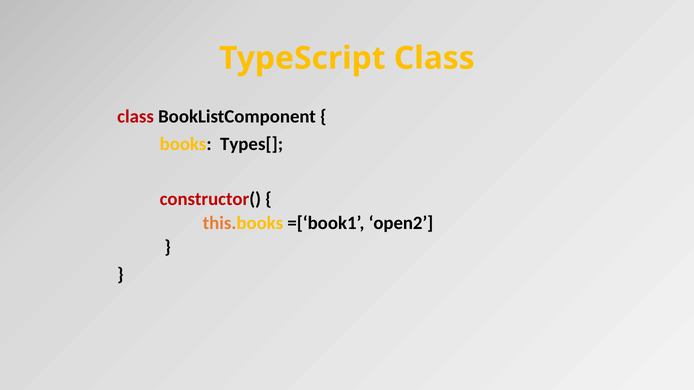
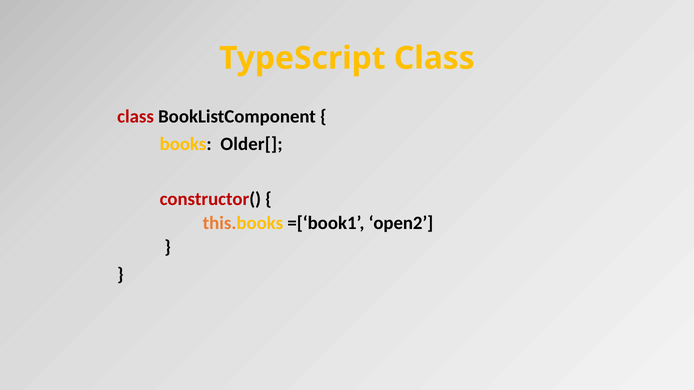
Types[: Types[ -> Older[
